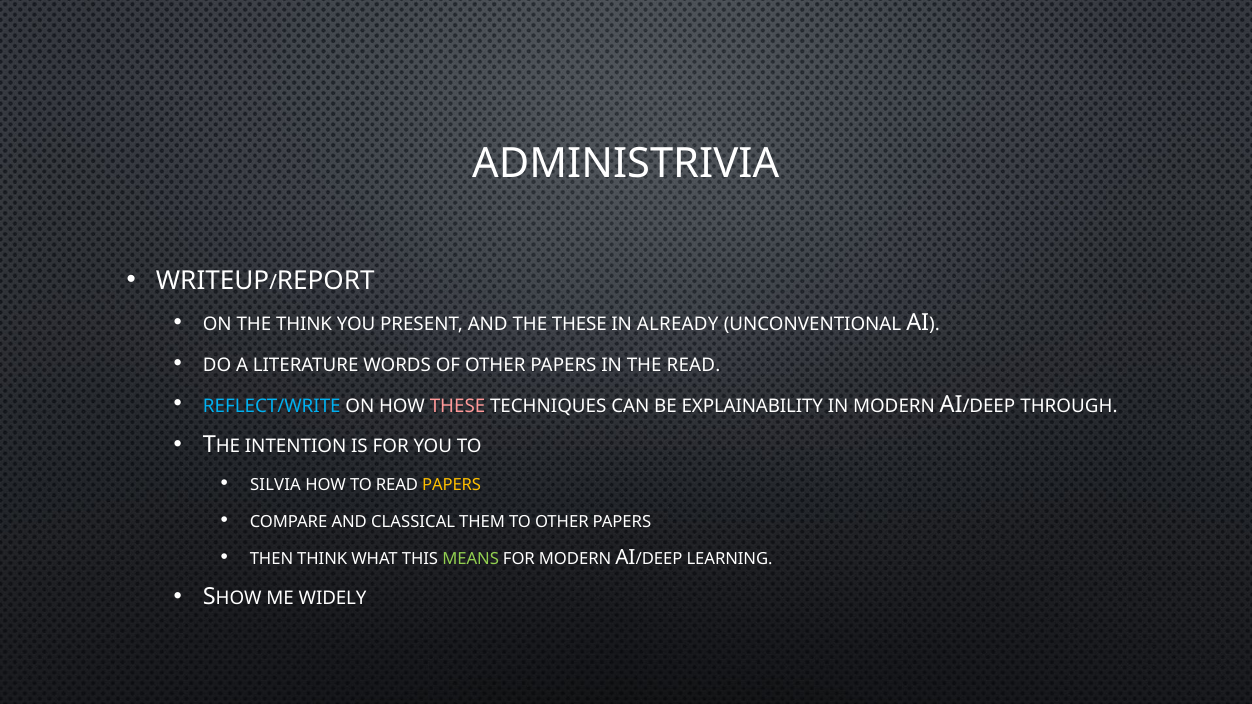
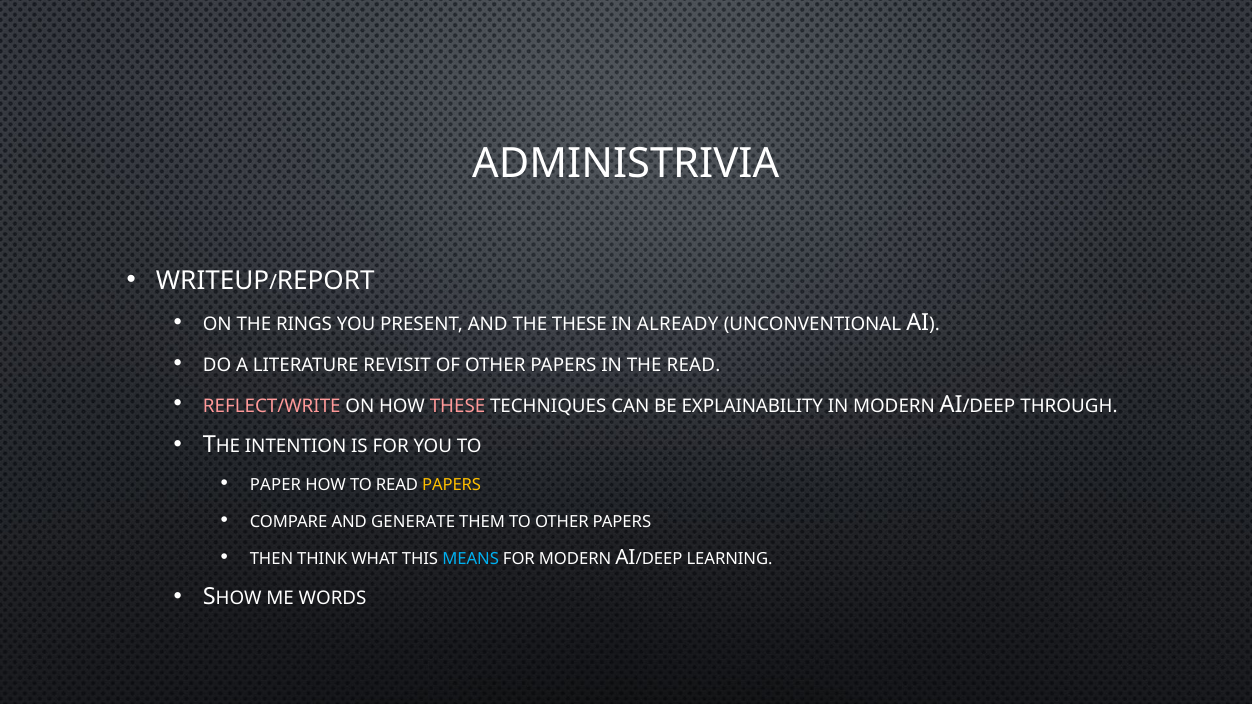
THE THINK: THINK -> RINGS
WORDS: WORDS -> REVISIT
REFLECT/WRITE colour: light blue -> pink
SILVIA: SILVIA -> PAPER
CLASSICAL: CLASSICAL -> GENERATE
MEANS colour: light green -> light blue
WIDELY: WIDELY -> WORDS
